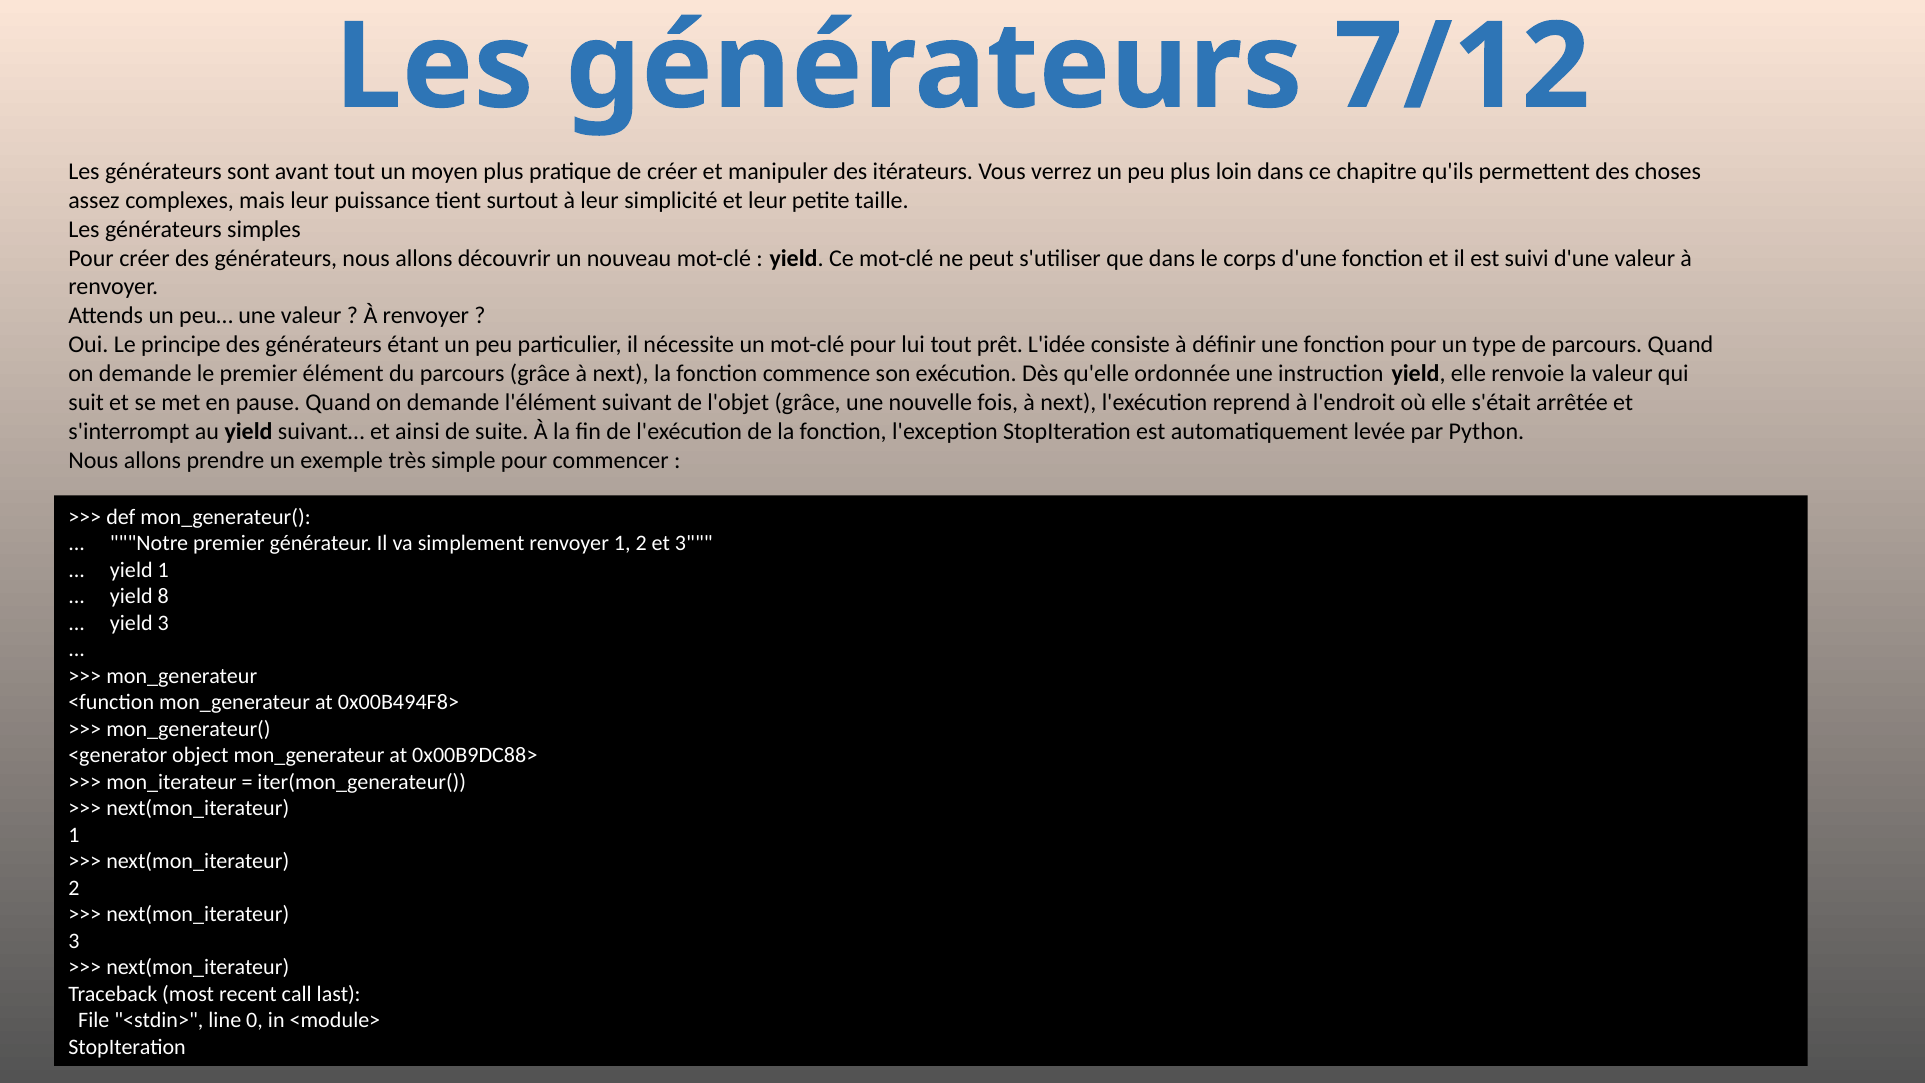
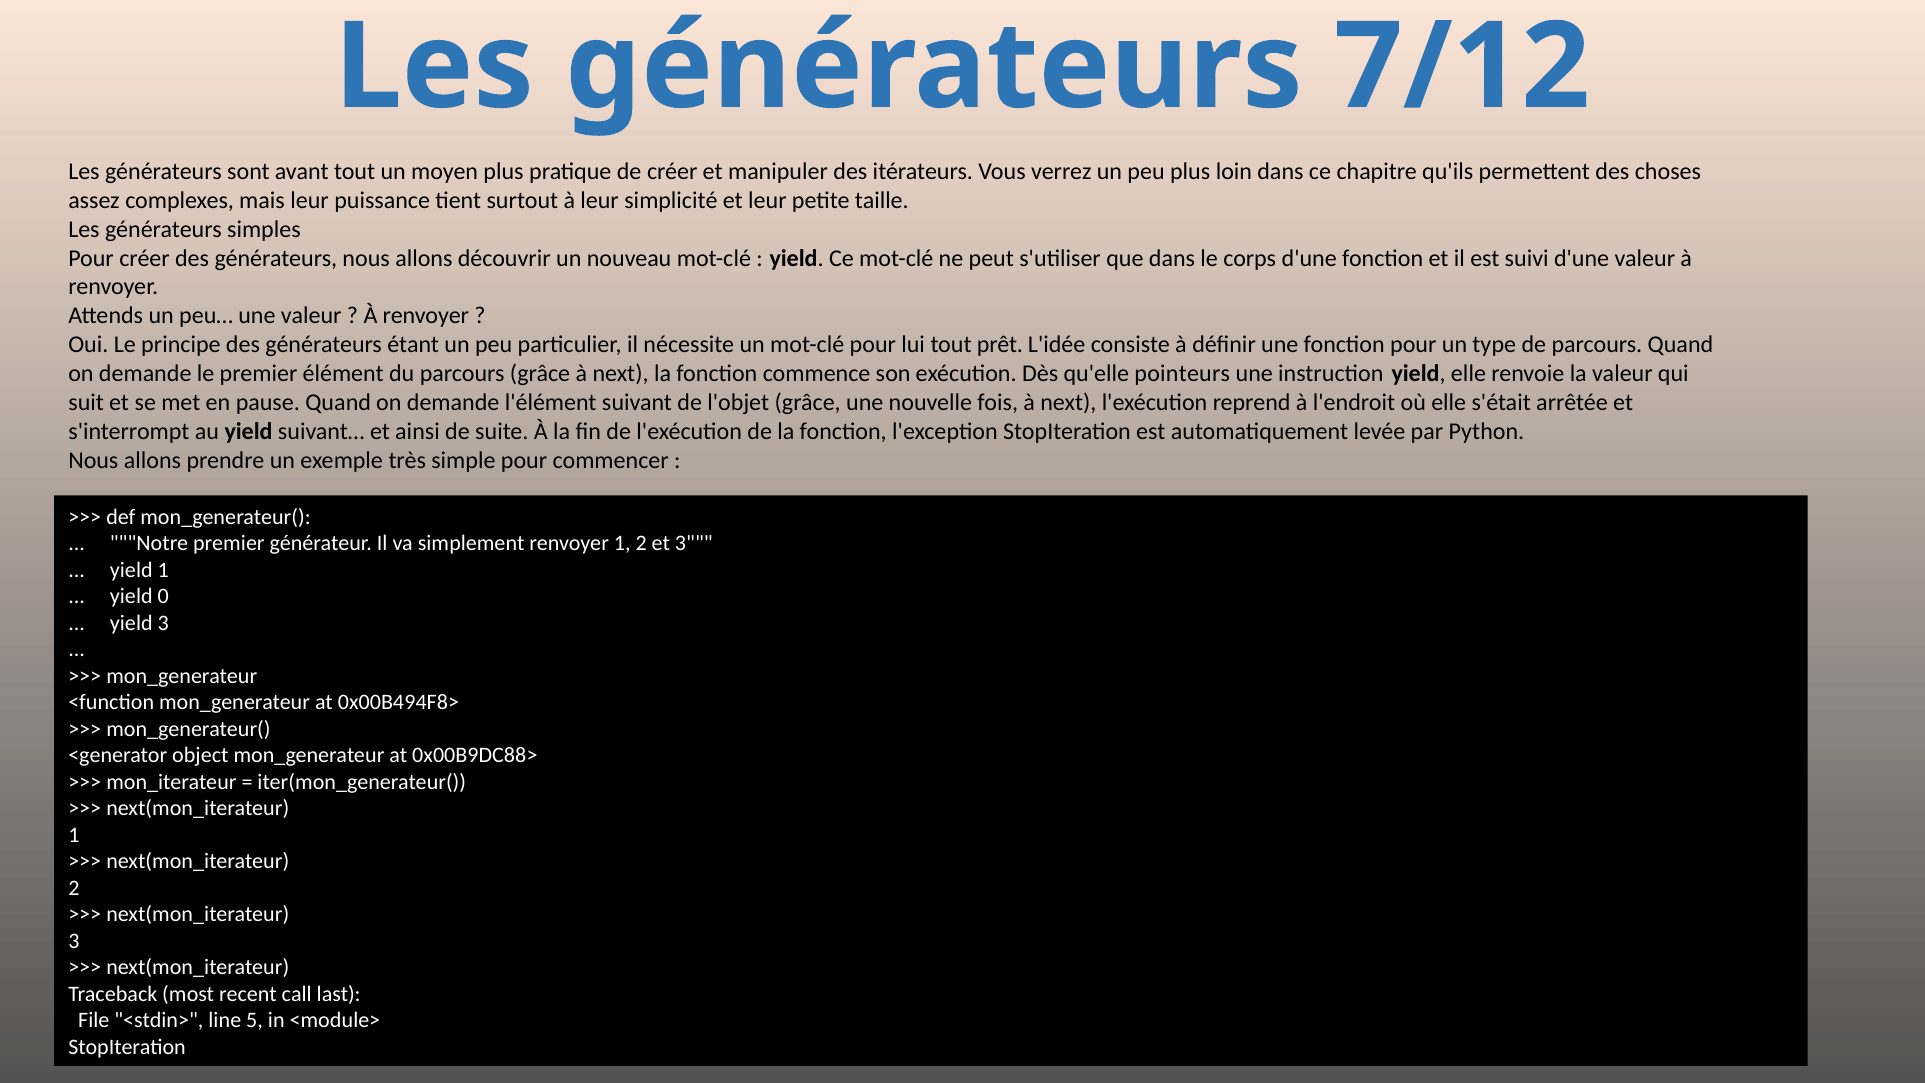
ordonnée: ordonnée -> pointeurs
8: 8 -> 0
0: 0 -> 5
